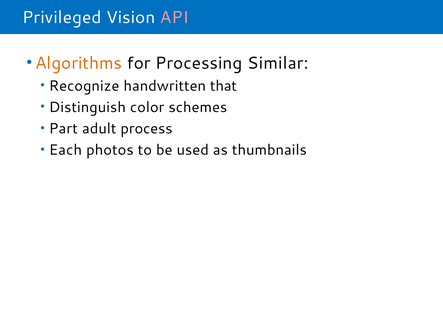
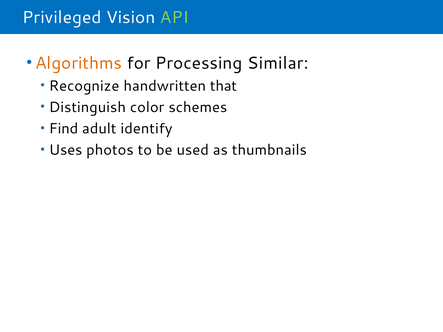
API colour: pink -> light green
Part: Part -> Find
process: process -> identify
Each: Each -> Uses
